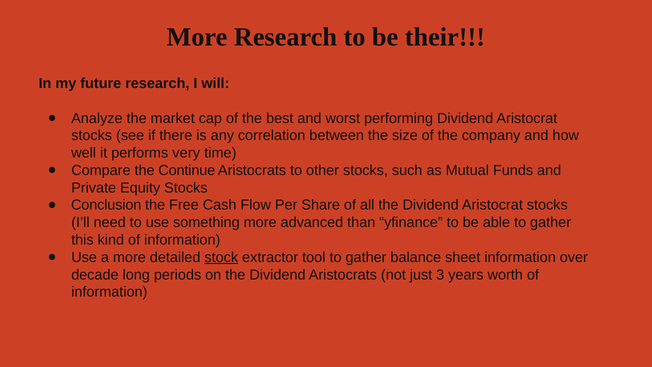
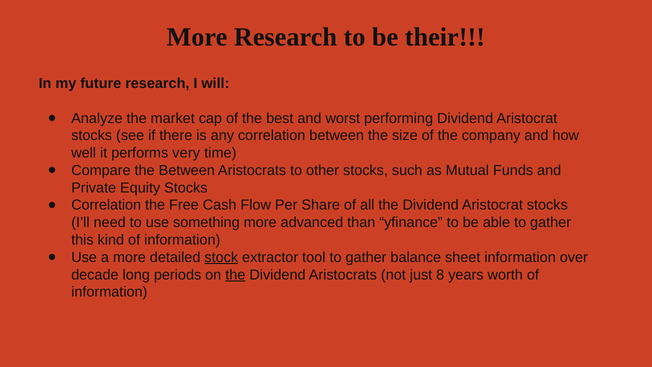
the Continue: Continue -> Between
Conclusion at (106, 205): Conclusion -> Correlation
the at (235, 275) underline: none -> present
3: 3 -> 8
